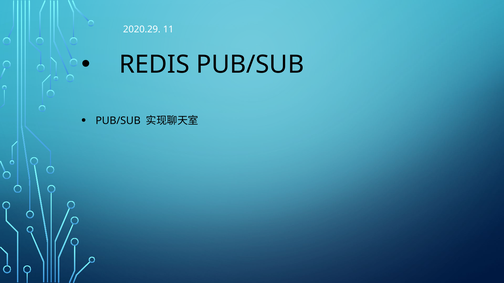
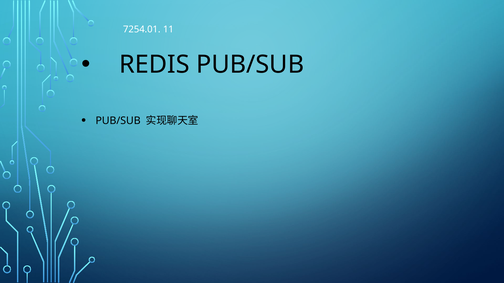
2020.29: 2020.29 -> 7254.01
